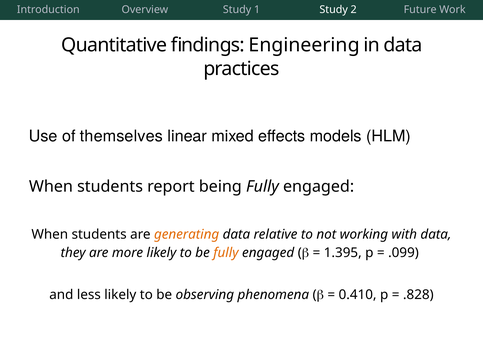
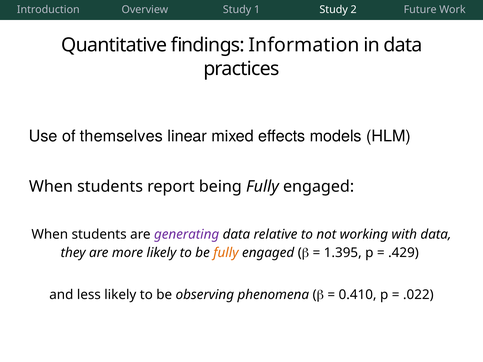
Engineering: Engineering -> Information
generating colour: orange -> purple
.099: .099 -> .429
.828: .828 -> .022
